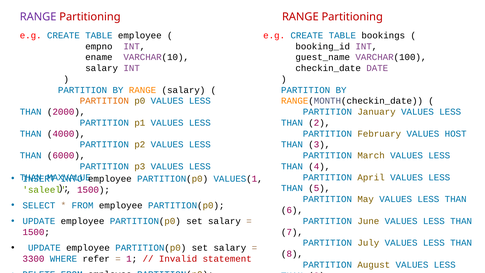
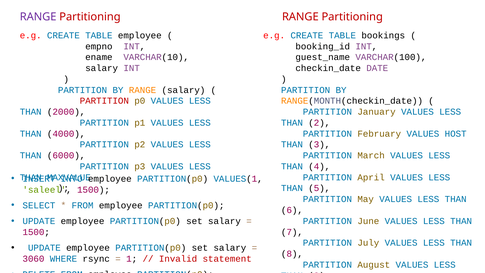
PARTITION at (104, 101) colour: orange -> red
3300: 3300 -> 3060
refer: refer -> rsync
